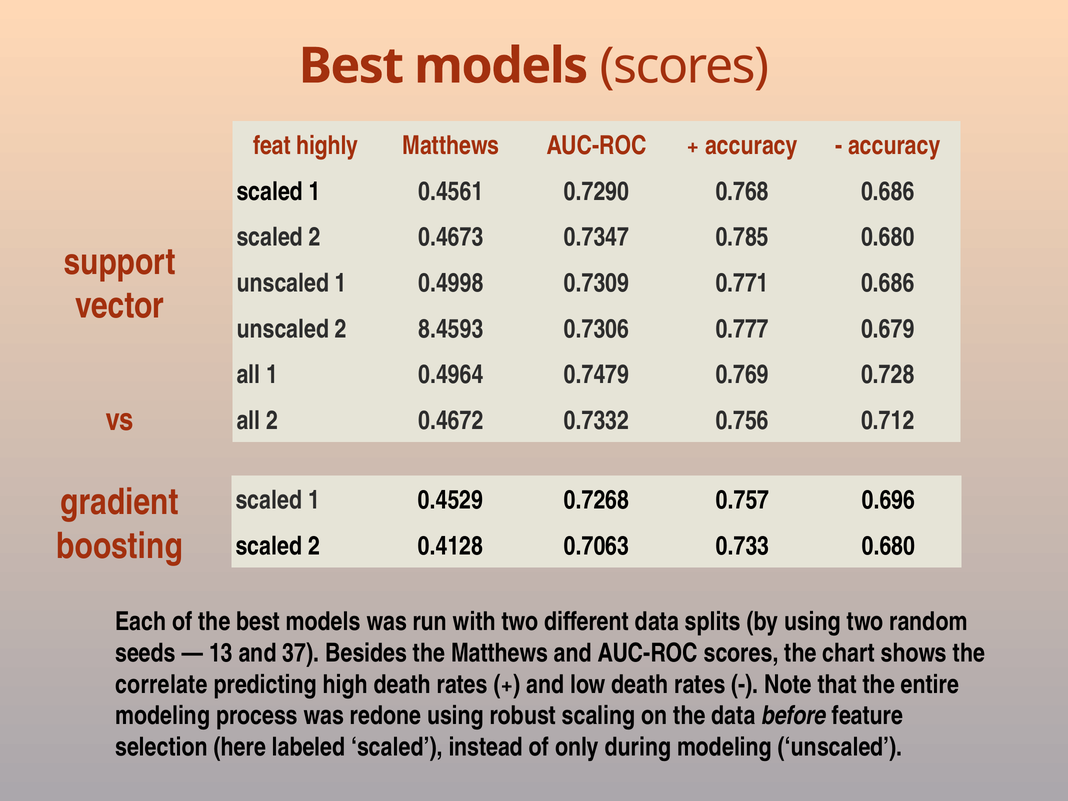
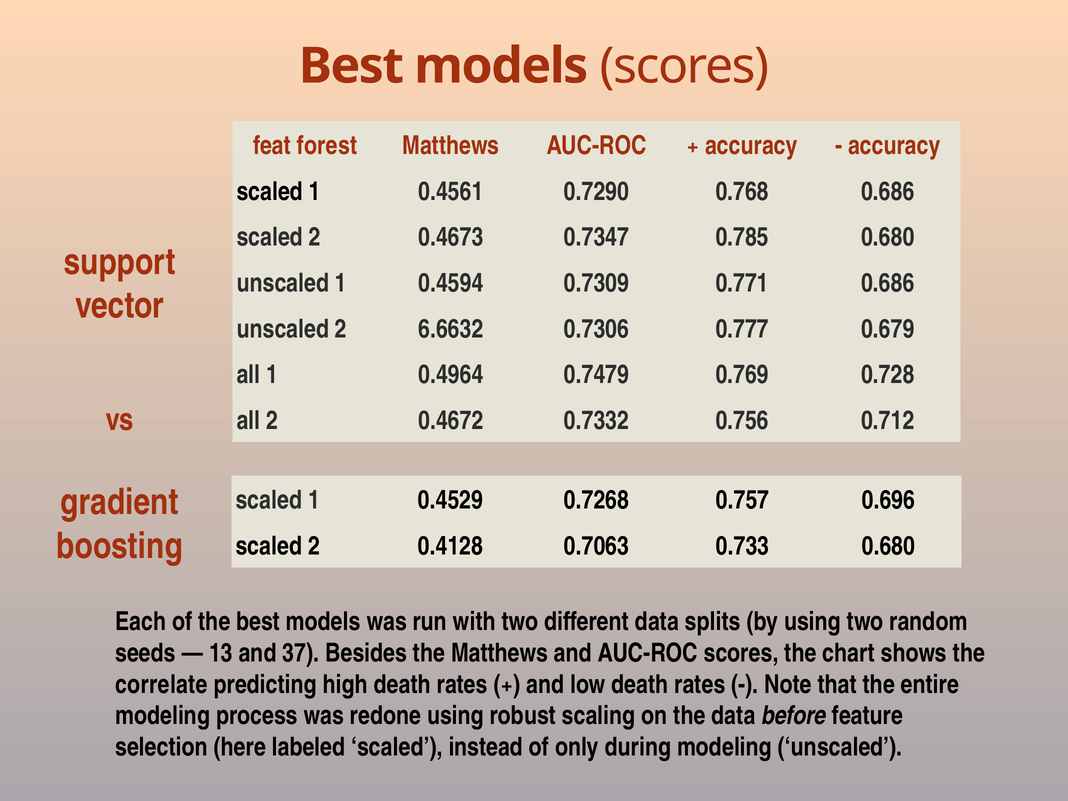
highly: highly -> forest
0.4998: 0.4998 -> 0.4594
8.4593: 8.4593 -> 6.6632
